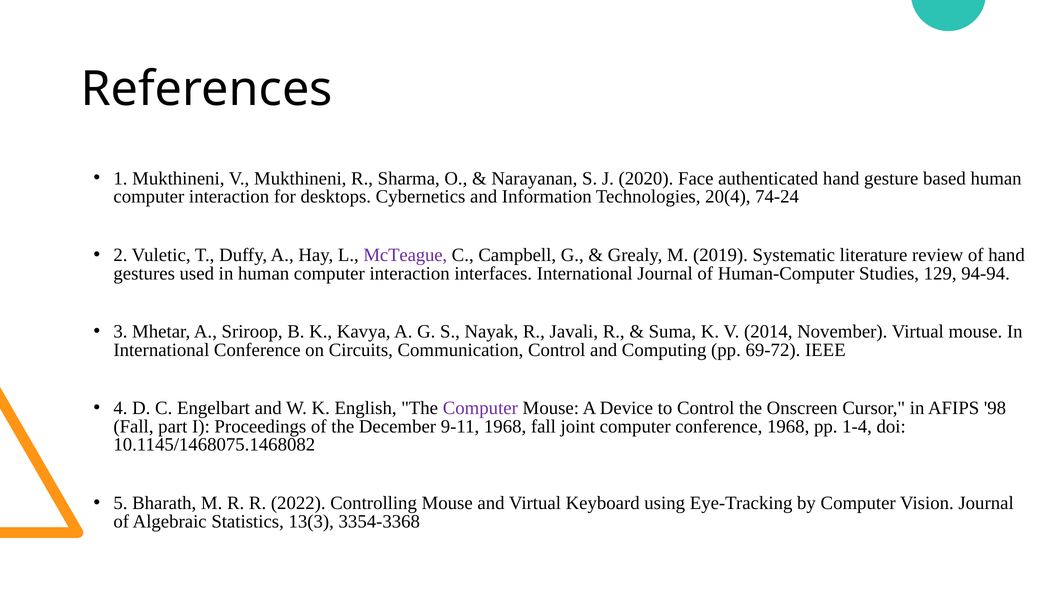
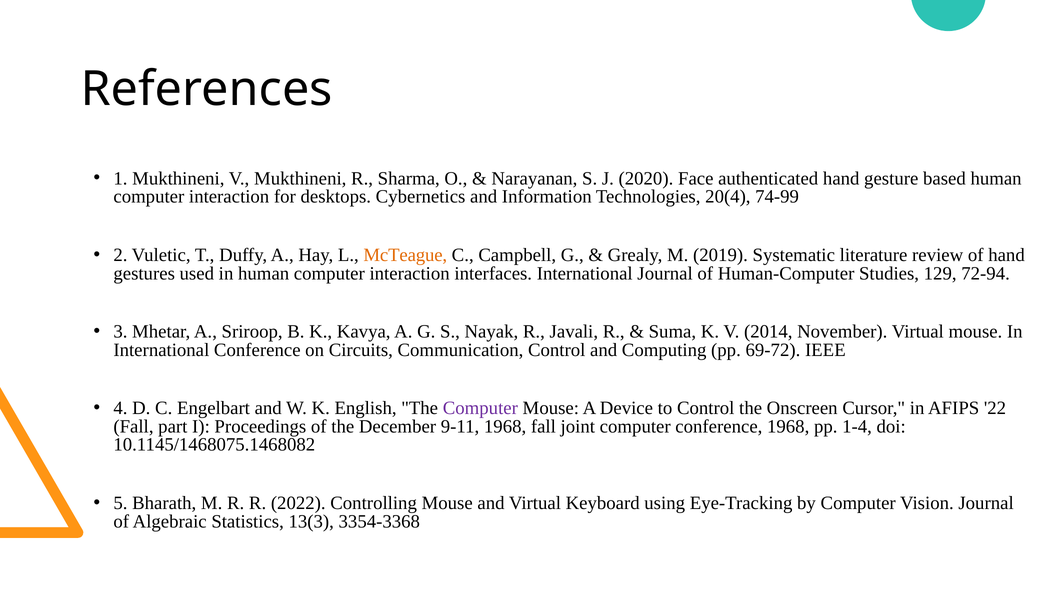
74-24: 74-24 -> 74-99
McTeague colour: purple -> orange
94-94: 94-94 -> 72-94
98: 98 -> 22
